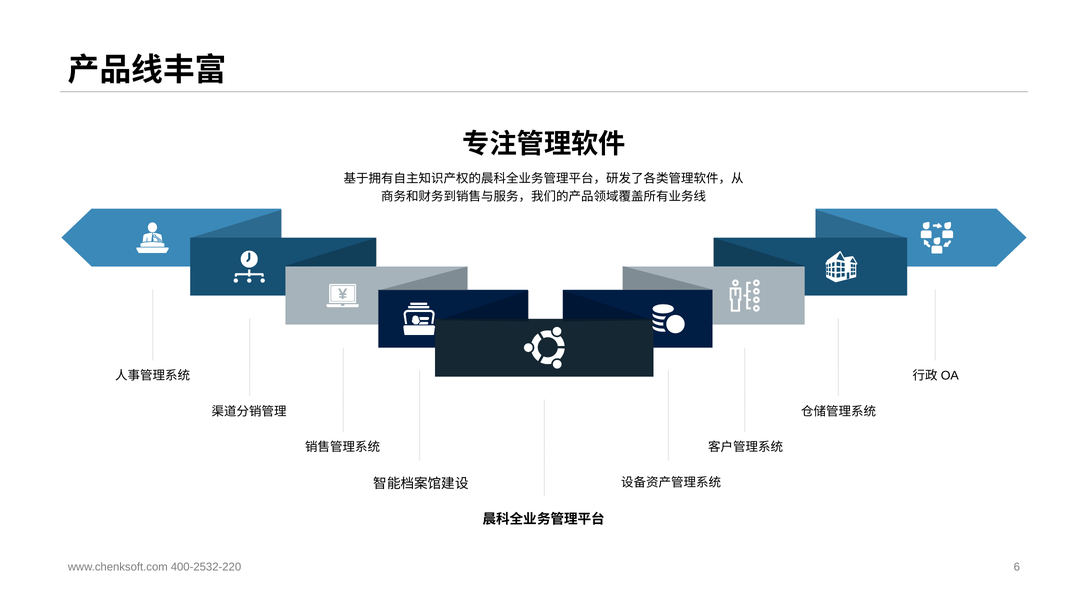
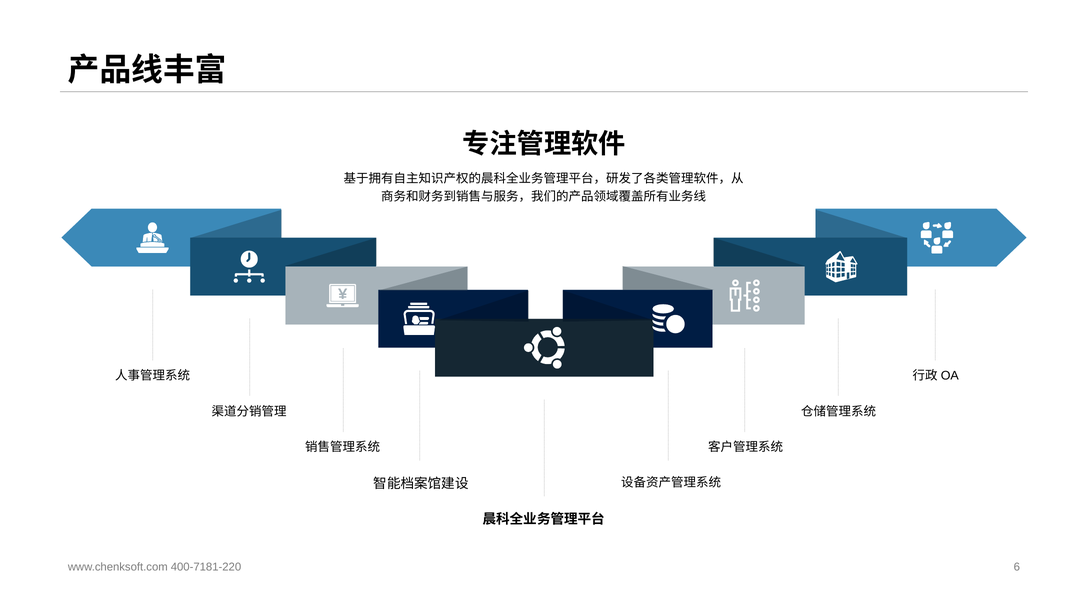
400-2532-220: 400-2532-220 -> 400-7181-220
